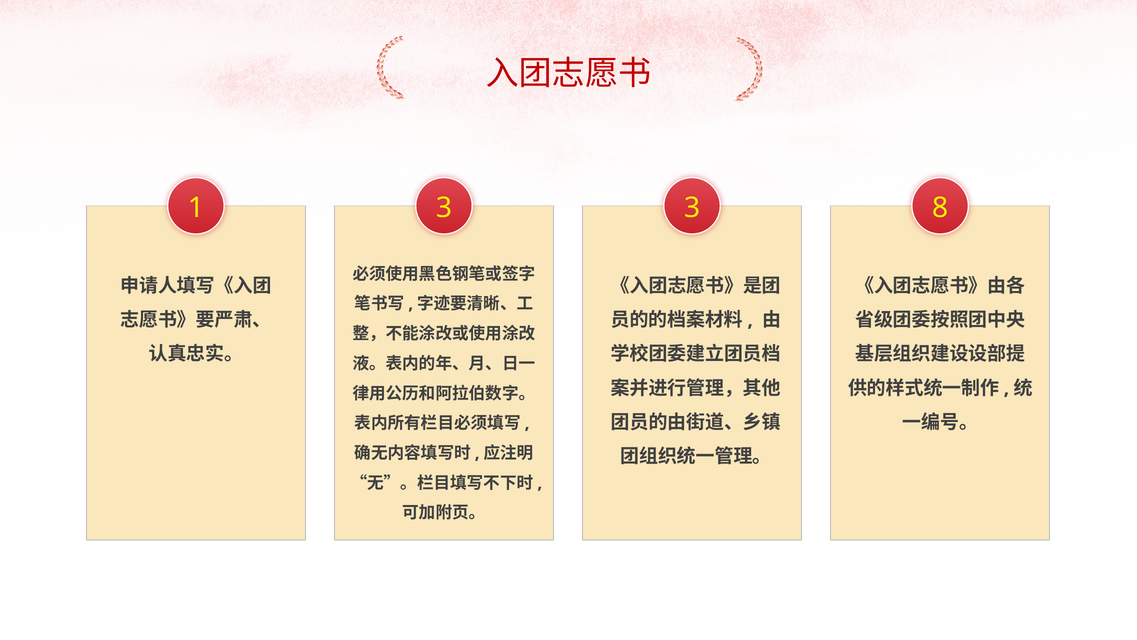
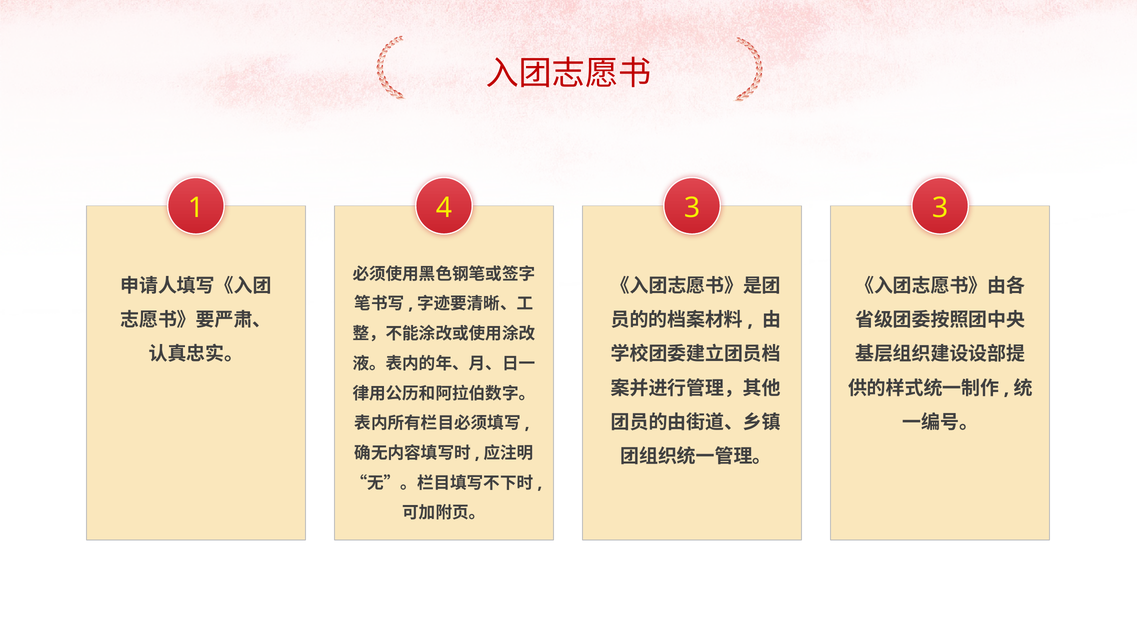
1 3: 3 -> 4
3 8: 8 -> 3
